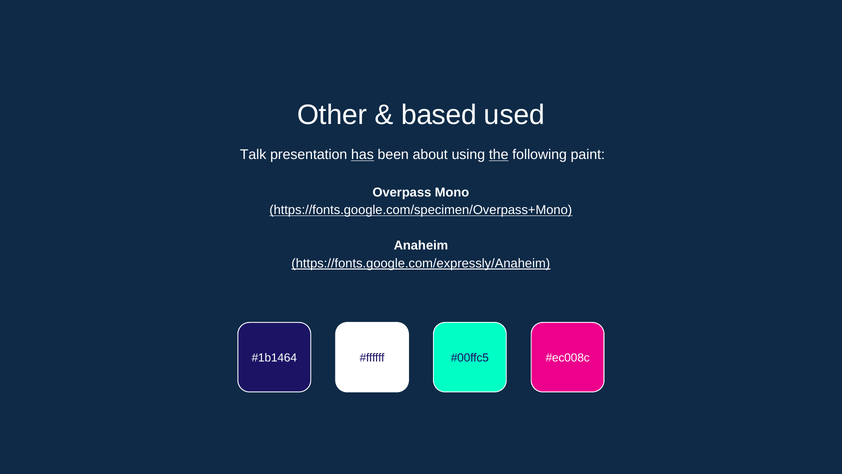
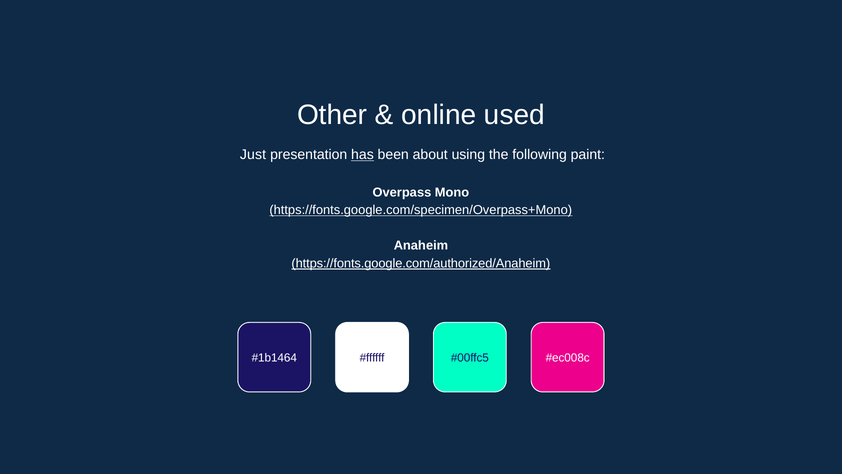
based: based -> online
Talk: Talk -> Just
the underline: present -> none
https://fonts.google.com/expressly/Anaheim: https://fonts.google.com/expressly/Anaheim -> https://fonts.google.com/authorized/Anaheim
